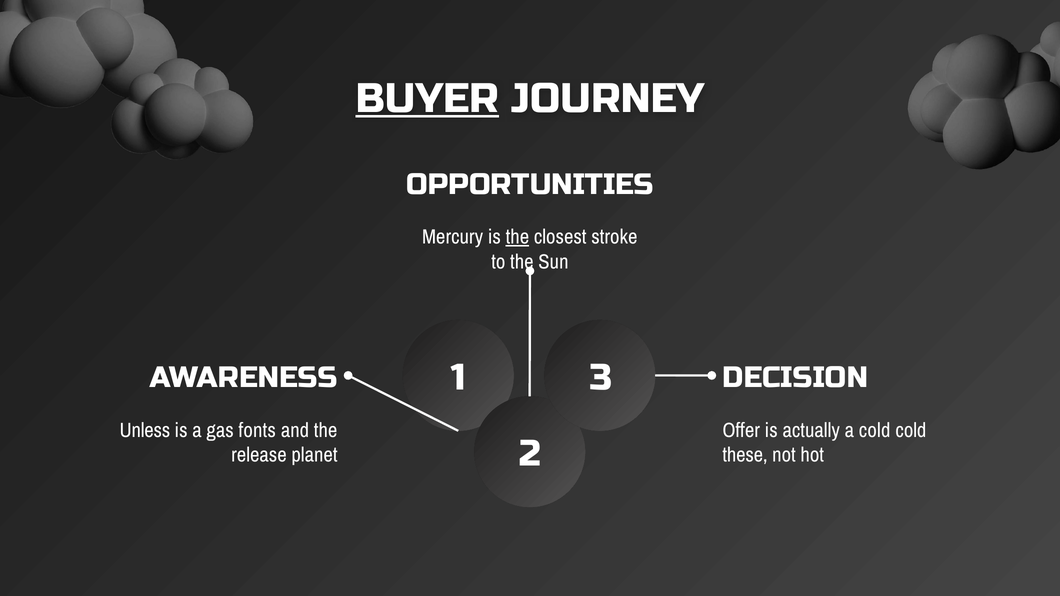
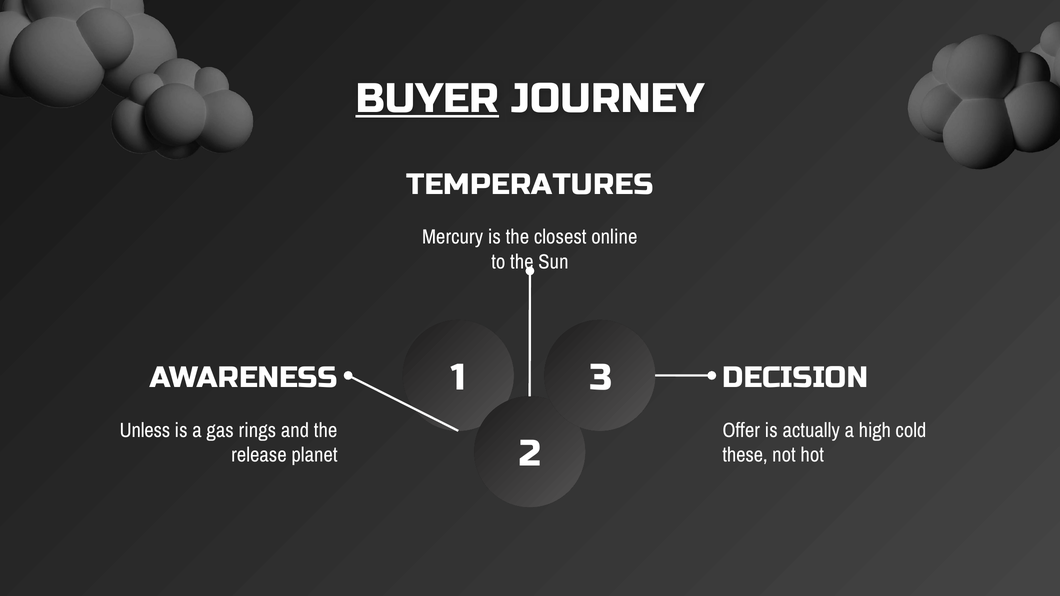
OPPORTUNITIES: OPPORTUNITIES -> TEMPERATURES
the at (517, 237) underline: present -> none
stroke: stroke -> online
fonts: fonts -> rings
a cold: cold -> high
